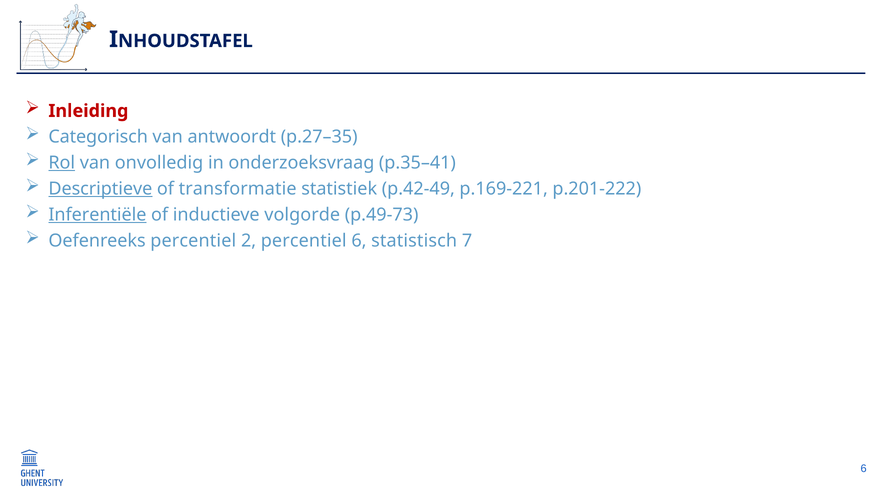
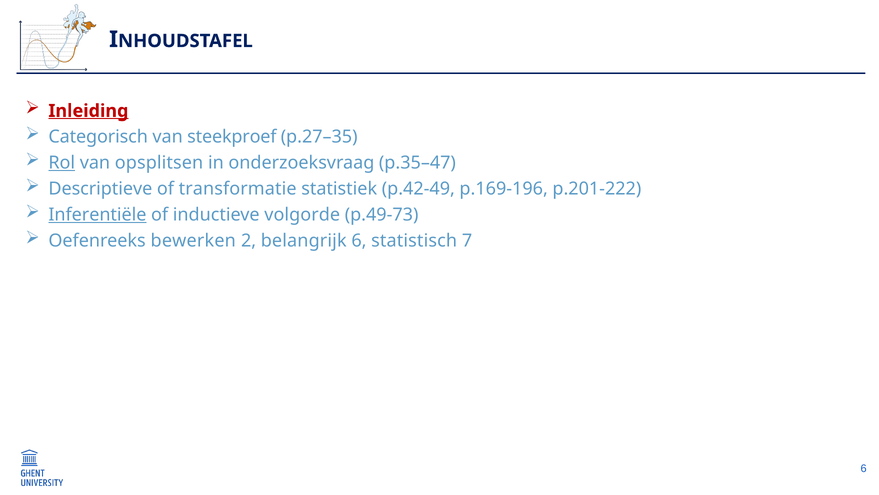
Inleiding underline: none -> present
antwoordt: antwoordt -> steekproef
onvolledig: onvolledig -> opsplitsen
p.35–41: p.35–41 -> p.35–47
Descriptieve underline: present -> none
p.169-221: p.169-221 -> p.169-196
Oefenreeks percentiel: percentiel -> bewerken
2 percentiel: percentiel -> belangrijk
